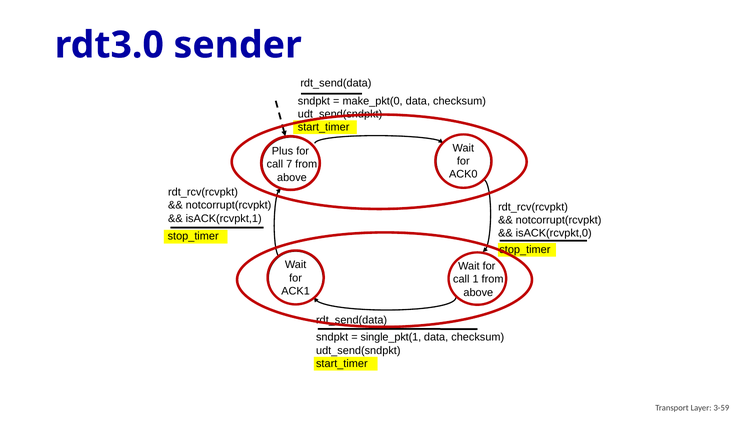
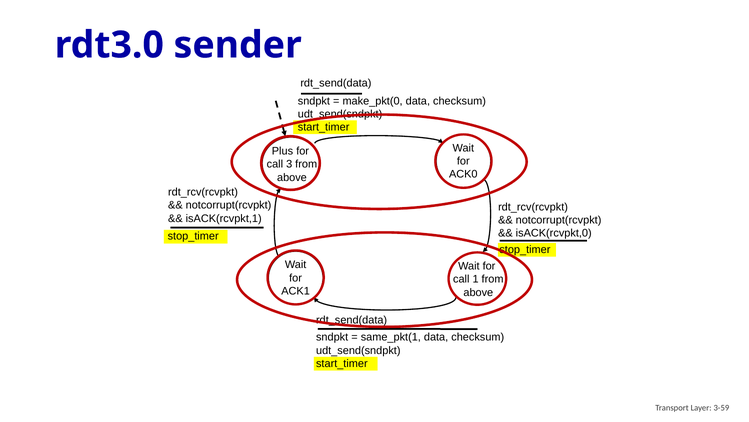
7: 7 -> 3
single_pkt(1: single_pkt(1 -> same_pkt(1
